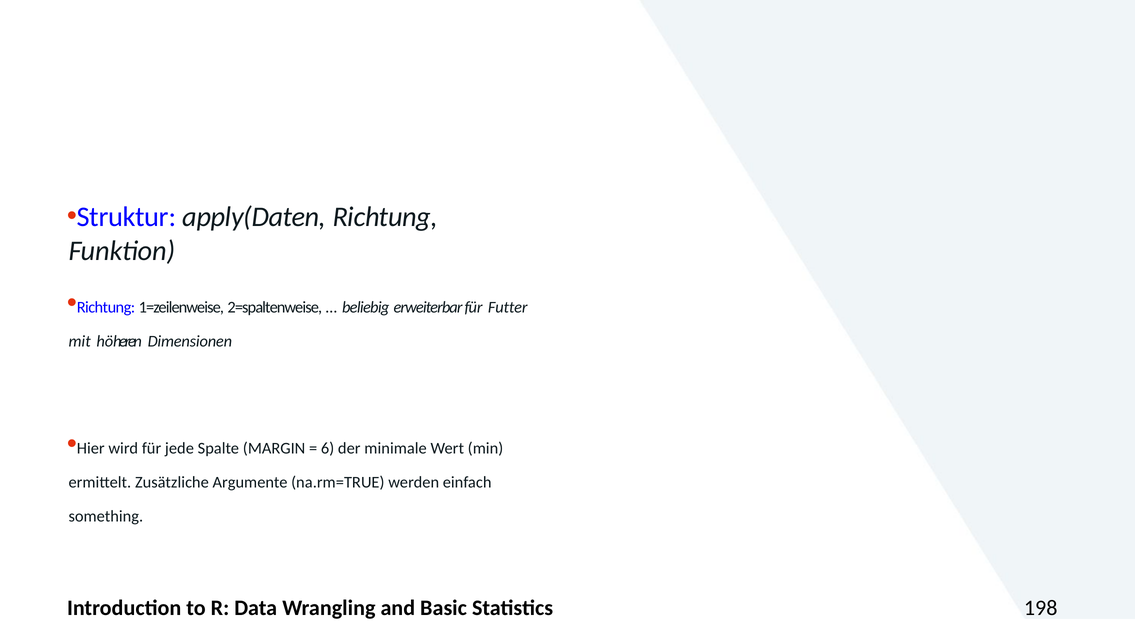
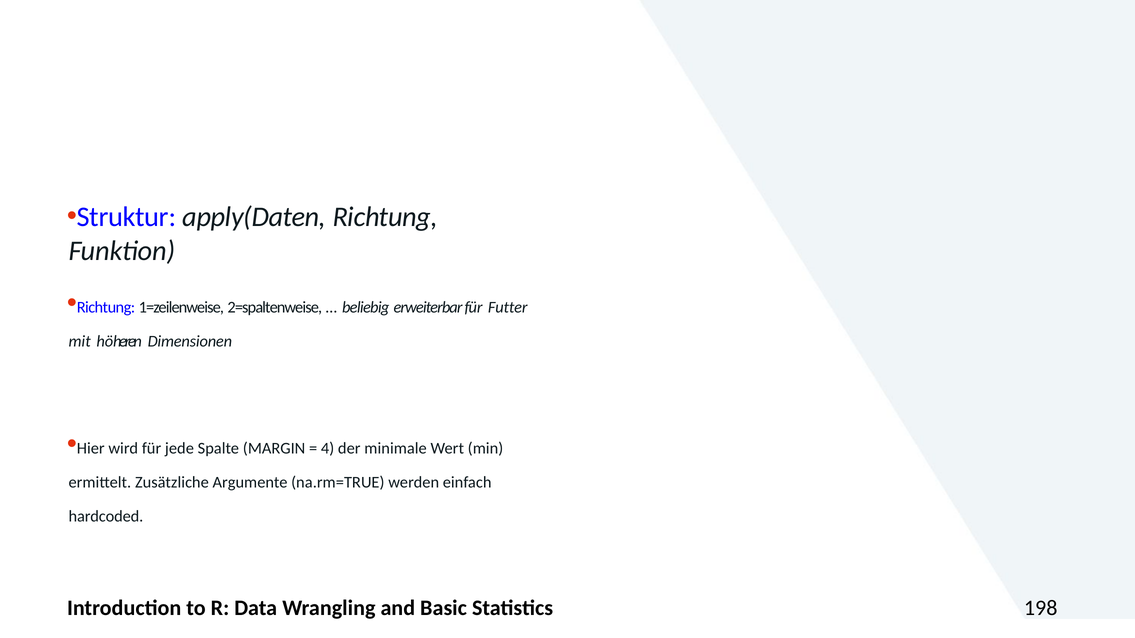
6: 6 -> 4
something: something -> hardcoded
